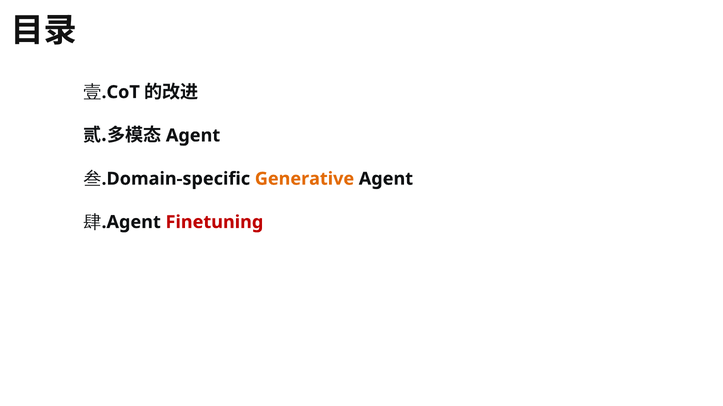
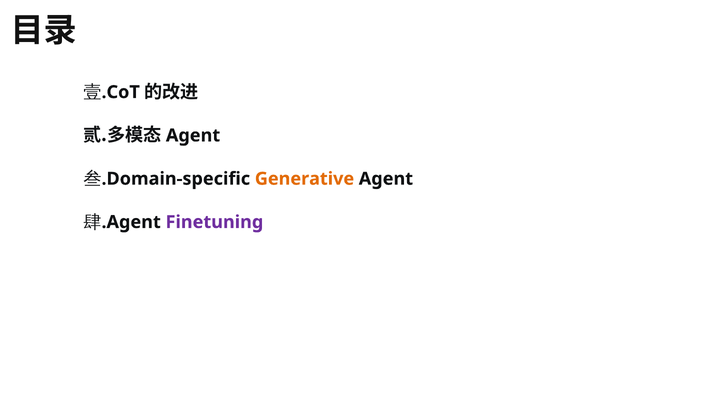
Finetuning colour: red -> purple
